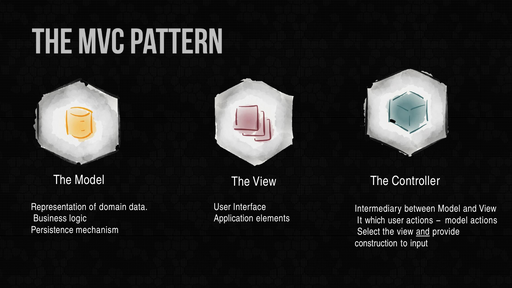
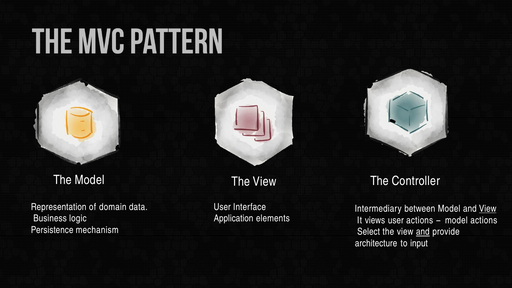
View at (488, 209) underline: none -> present
which: which -> views
construction: construction -> architecture
